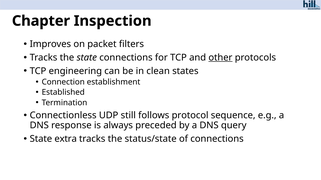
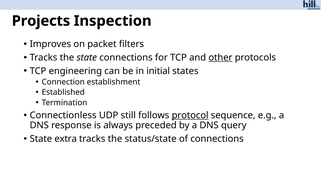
Chapter: Chapter -> Projects
clean: clean -> initial
protocol underline: none -> present
